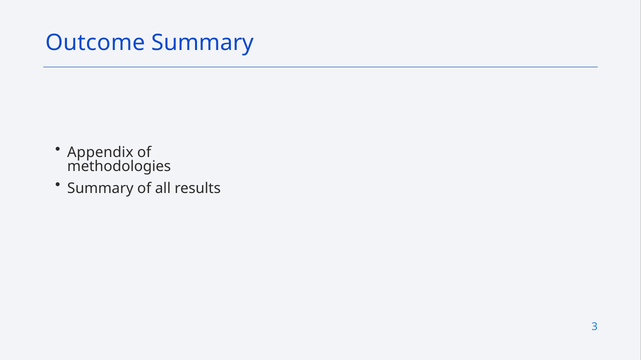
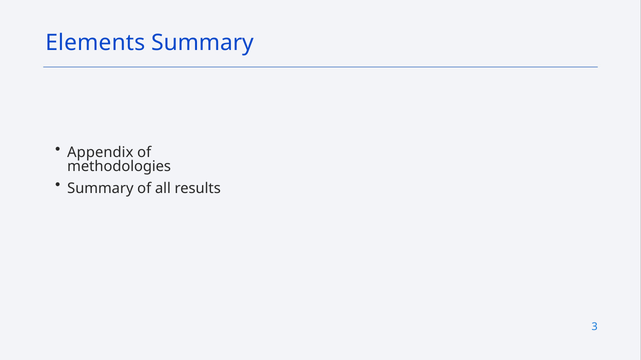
Outcome: Outcome -> Elements
